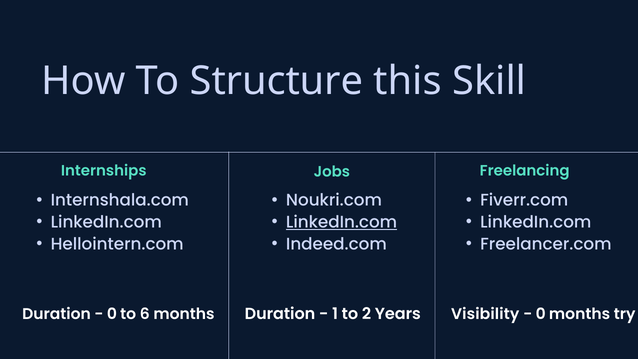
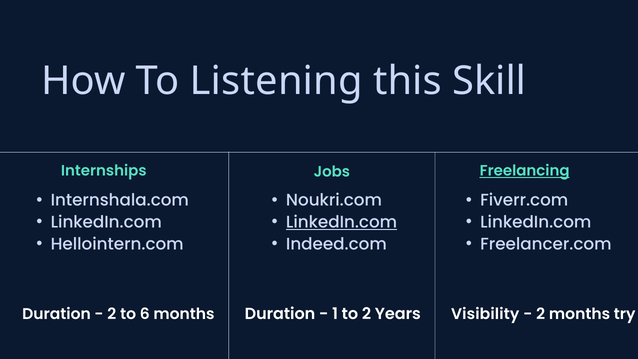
Structure: Structure -> Listening
Freelancing underline: none -> present
0 at (112, 314): 0 -> 2
0 at (541, 314): 0 -> 2
